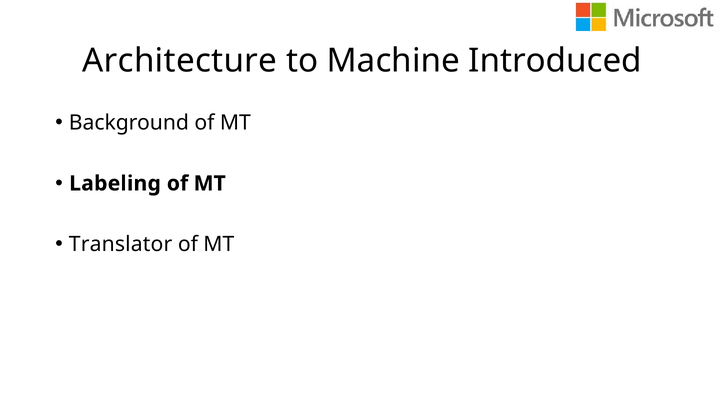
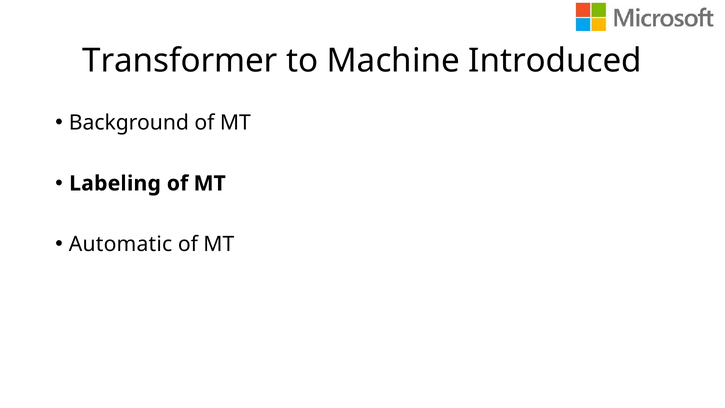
Architecture: Architecture -> Transformer
Translator: Translator -> Automatic
